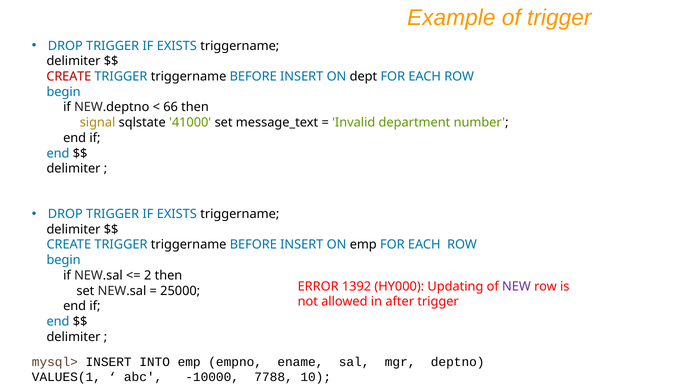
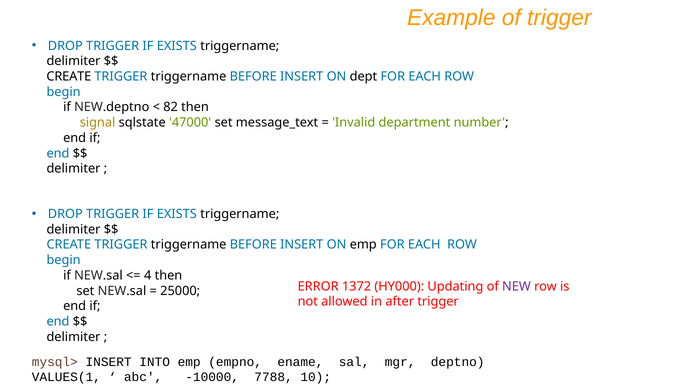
CREATE at (69, 76) colour: red -> black
66: 66 -> 82
41000: 41000 -> 47000
2: 2 -> 4
1392: 1392 -> 1372
